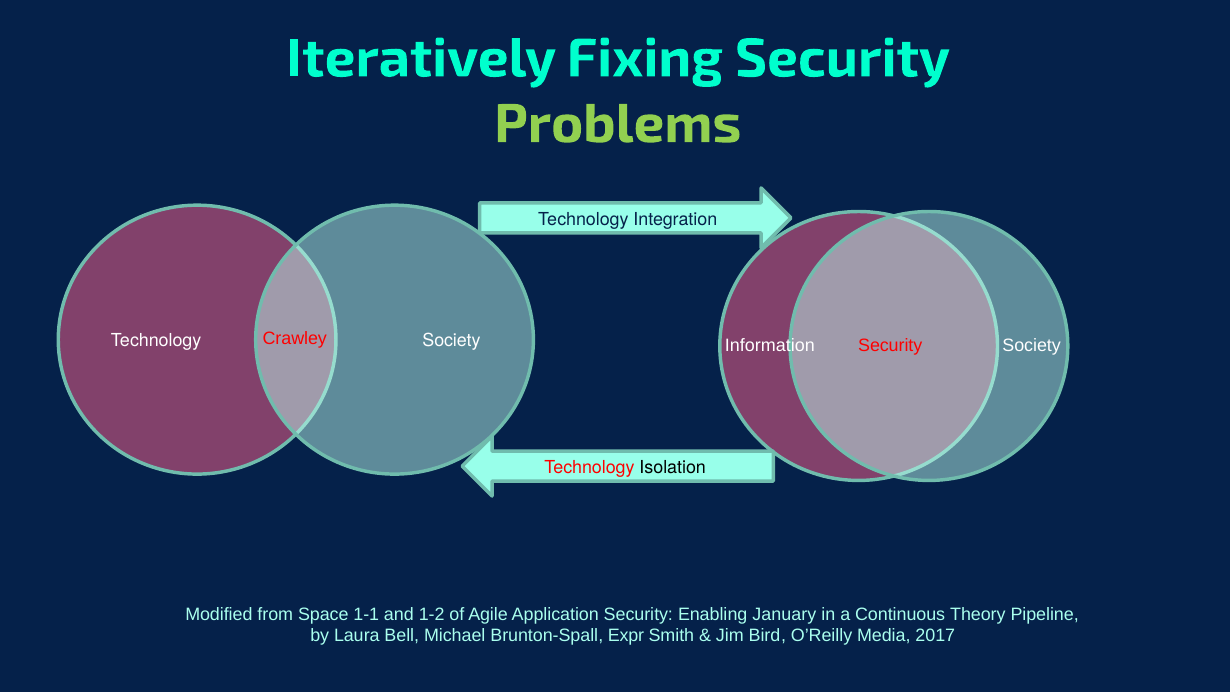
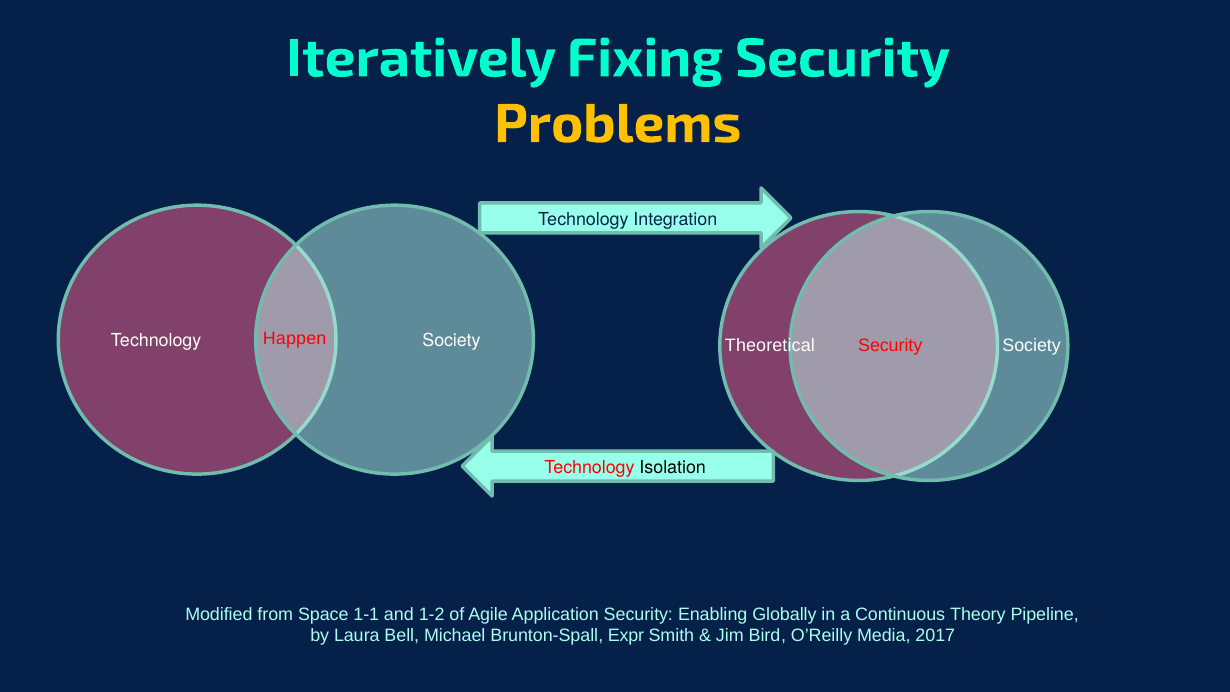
Problems colour: light green -> yellow
Crawley: Crawley -> Happen
Information: Information -> Theoretical
January: January -> Globally
